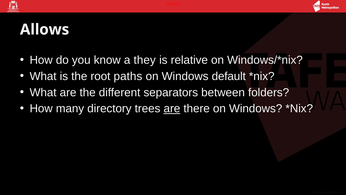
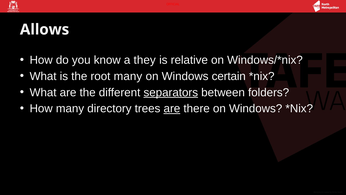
root paths: paths -> many
default: default -> certain
separators underline: none -> present
